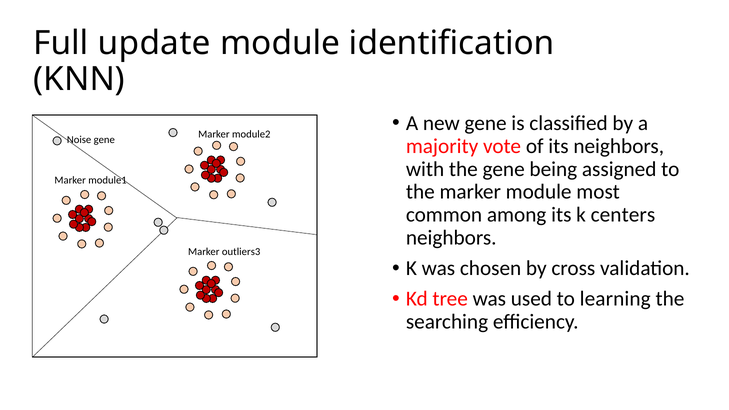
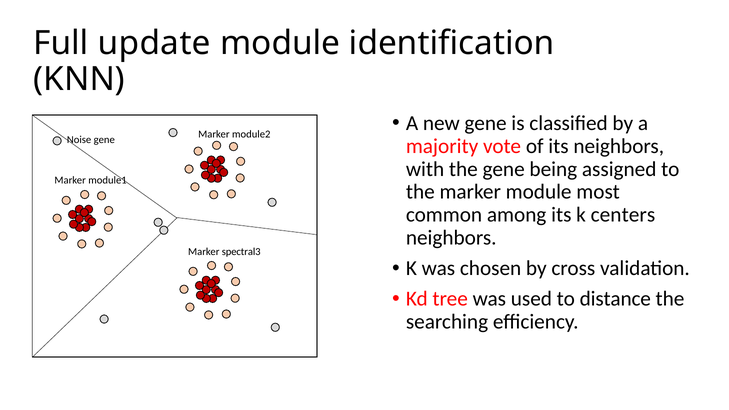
outliers3: outliers3 -> spectral3
learning: learning -> distance
